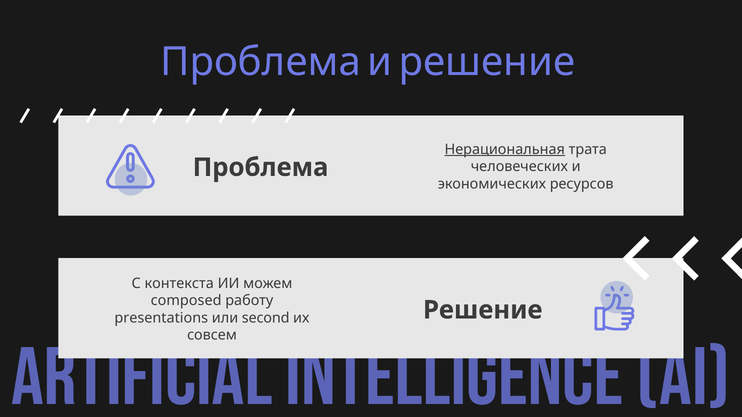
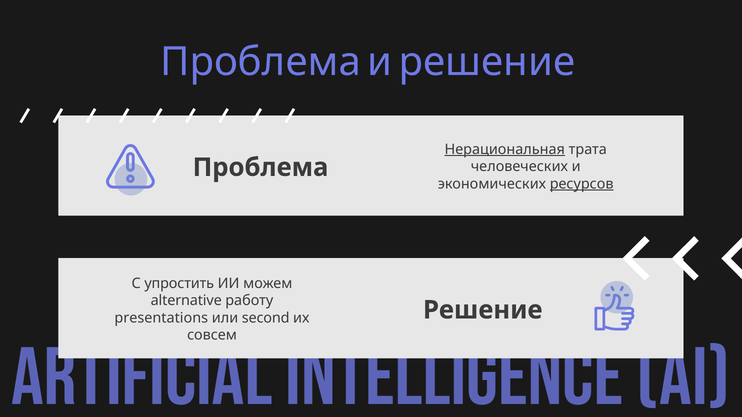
ресурсов underline: none -> present
контекста: контекста -> упростить
composed: composed -> alternative
